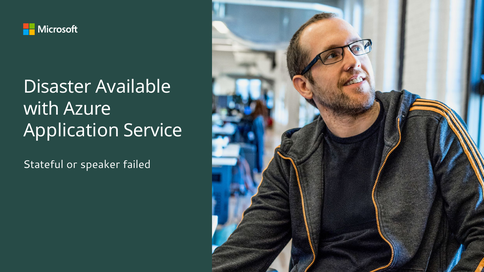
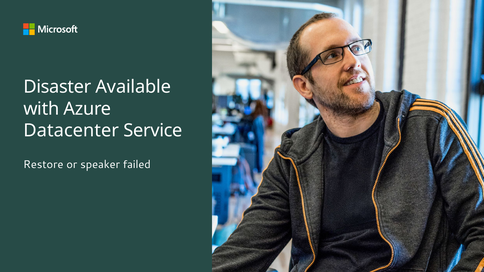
Application: Application -> Datacenter
Stateful: Stateful -> Restore
